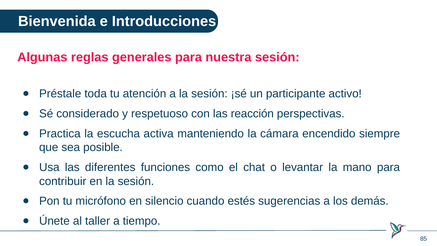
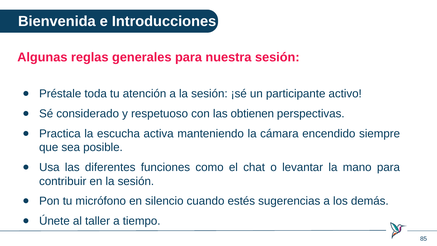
reacción: reacción -> obtienen
